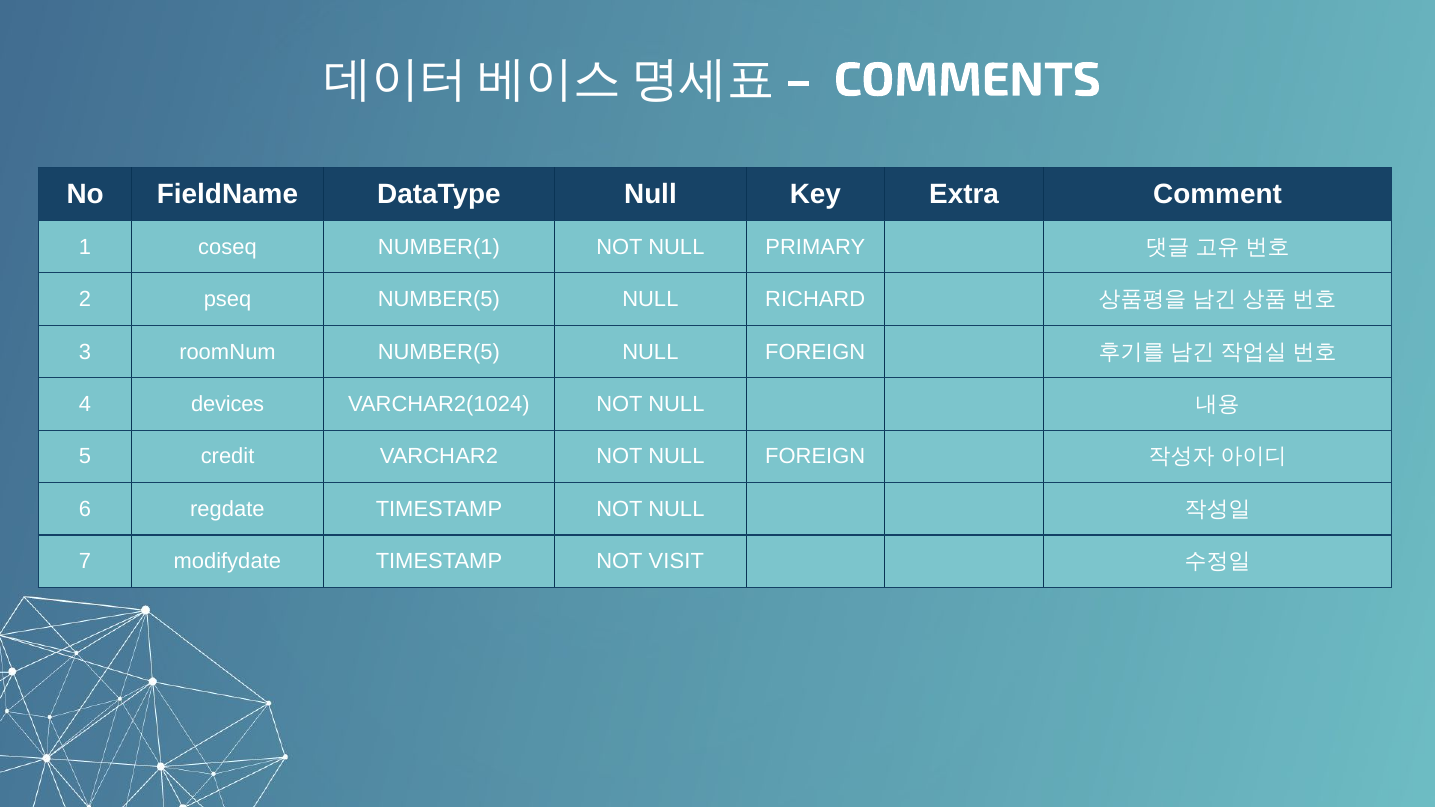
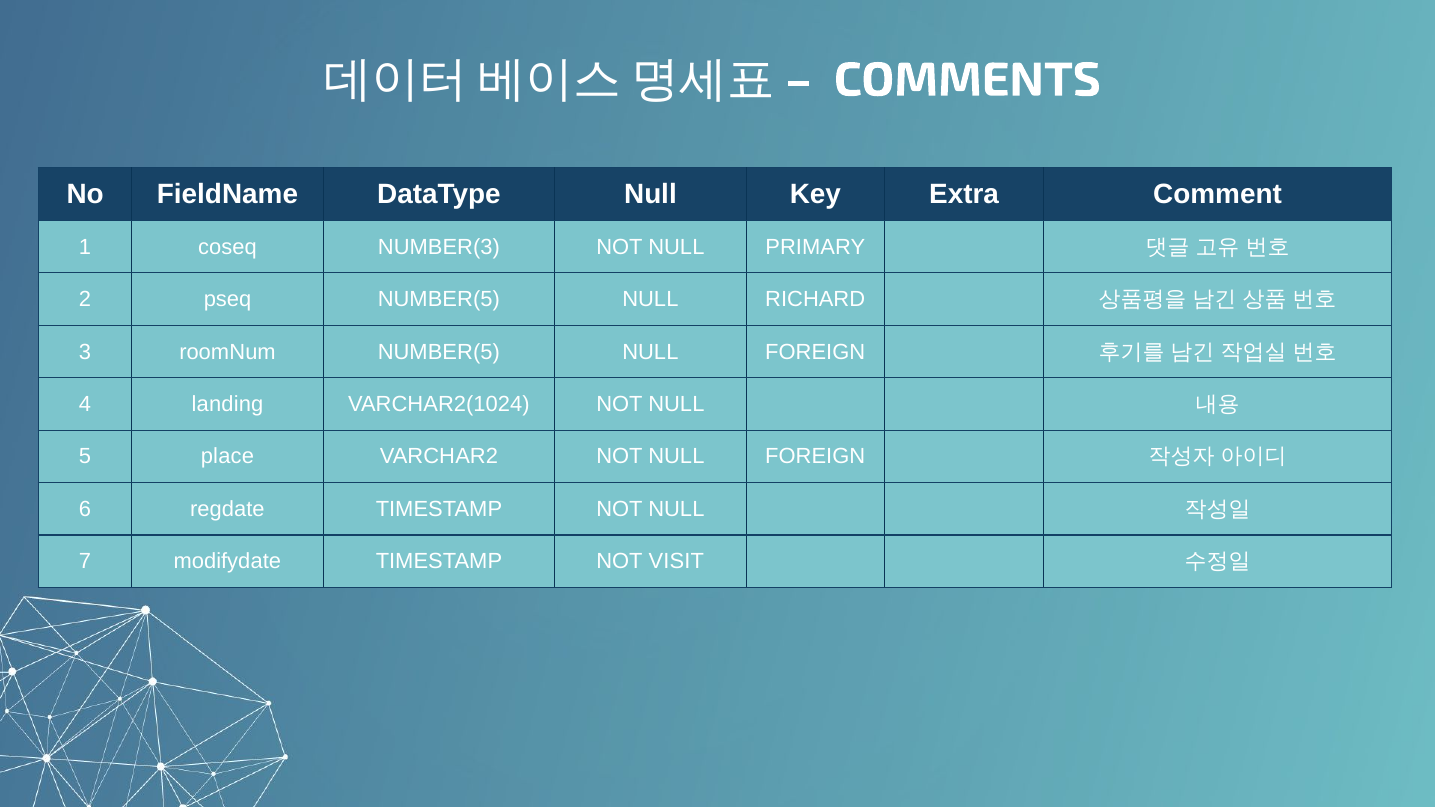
NUMBER(1: NUMBER(1 -> NUMBER(3
devices: devices -> landing
credit: credit -> place
